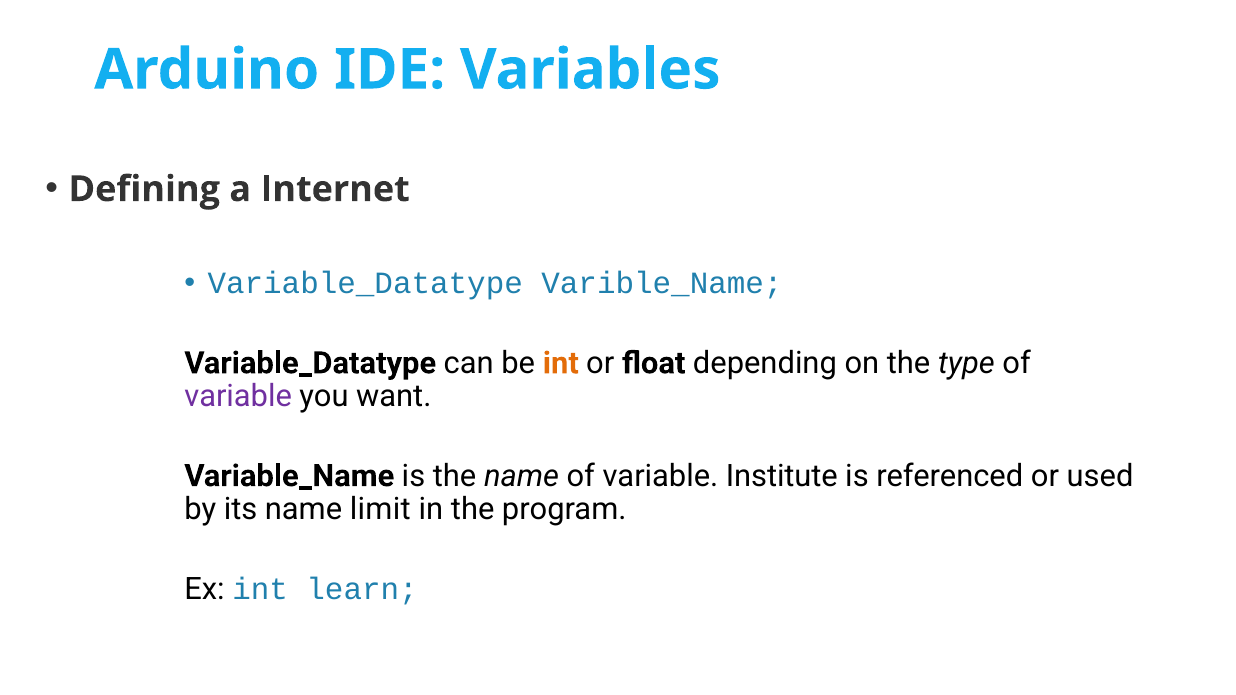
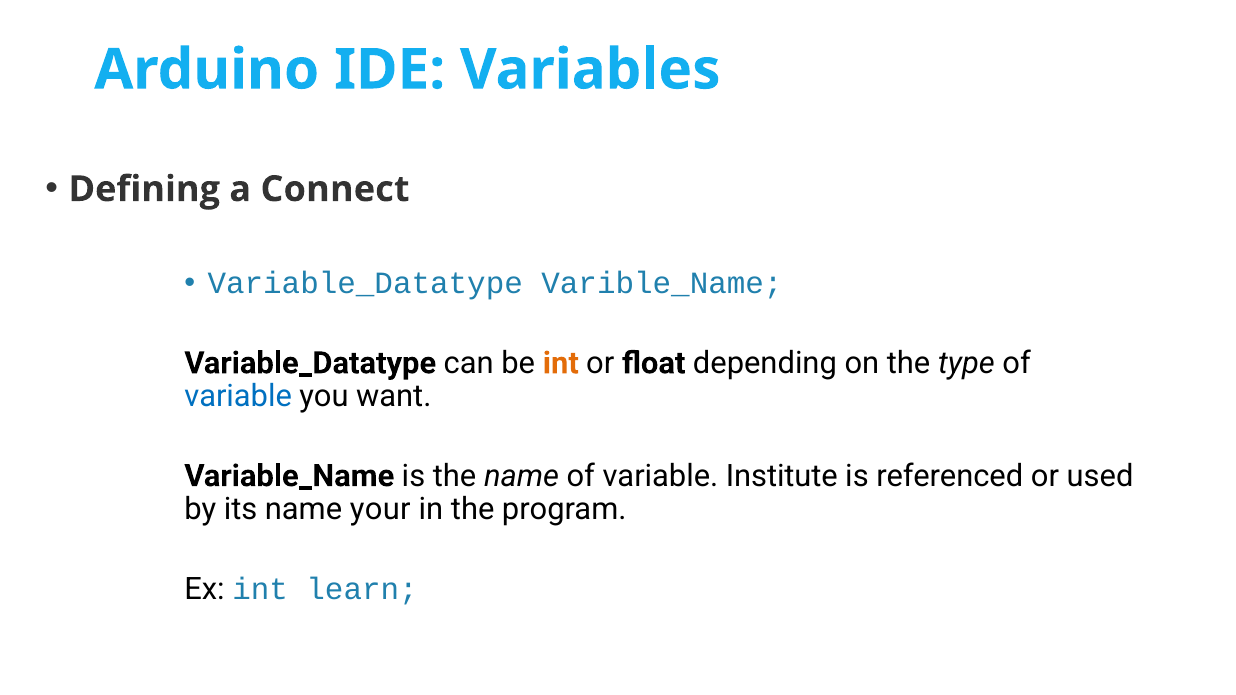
Internet: Internet -> Connect
variable at (238, 397) colour: purple -> blue
limit: limit -> your
